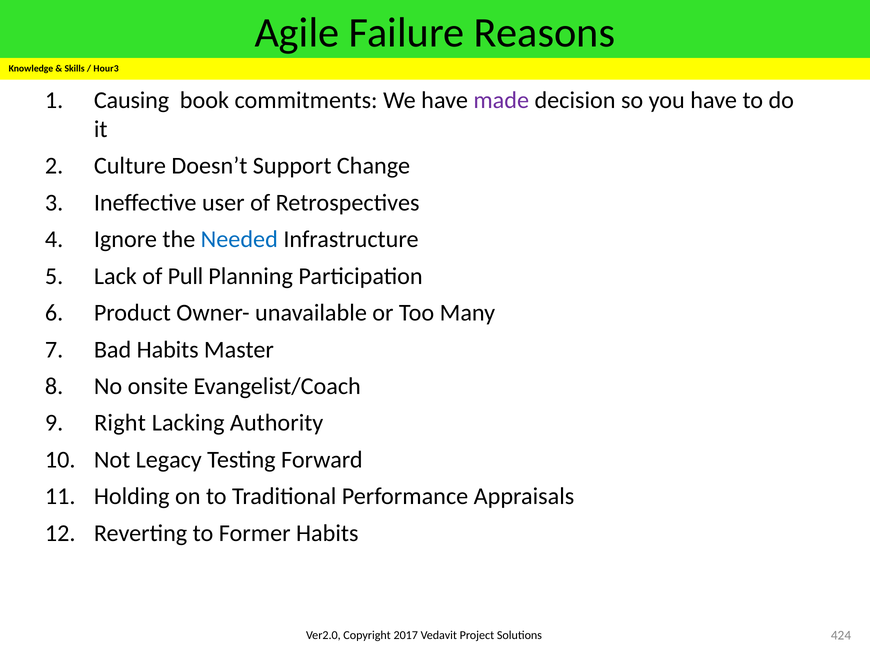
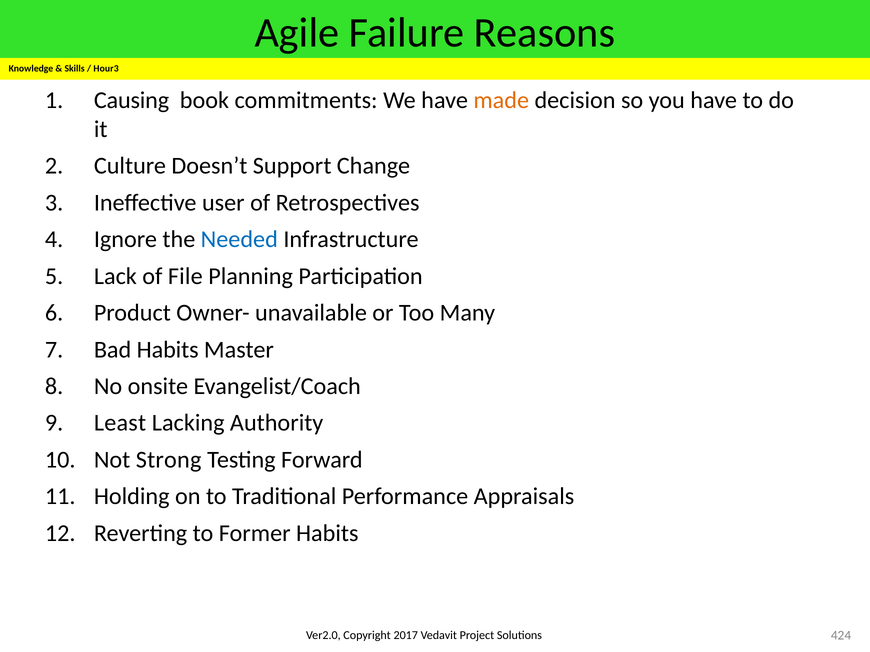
made colour: purple -> orange
Pull: Pull -> File
Right: Right -> Least
Legacy: Legacy -> Strong
